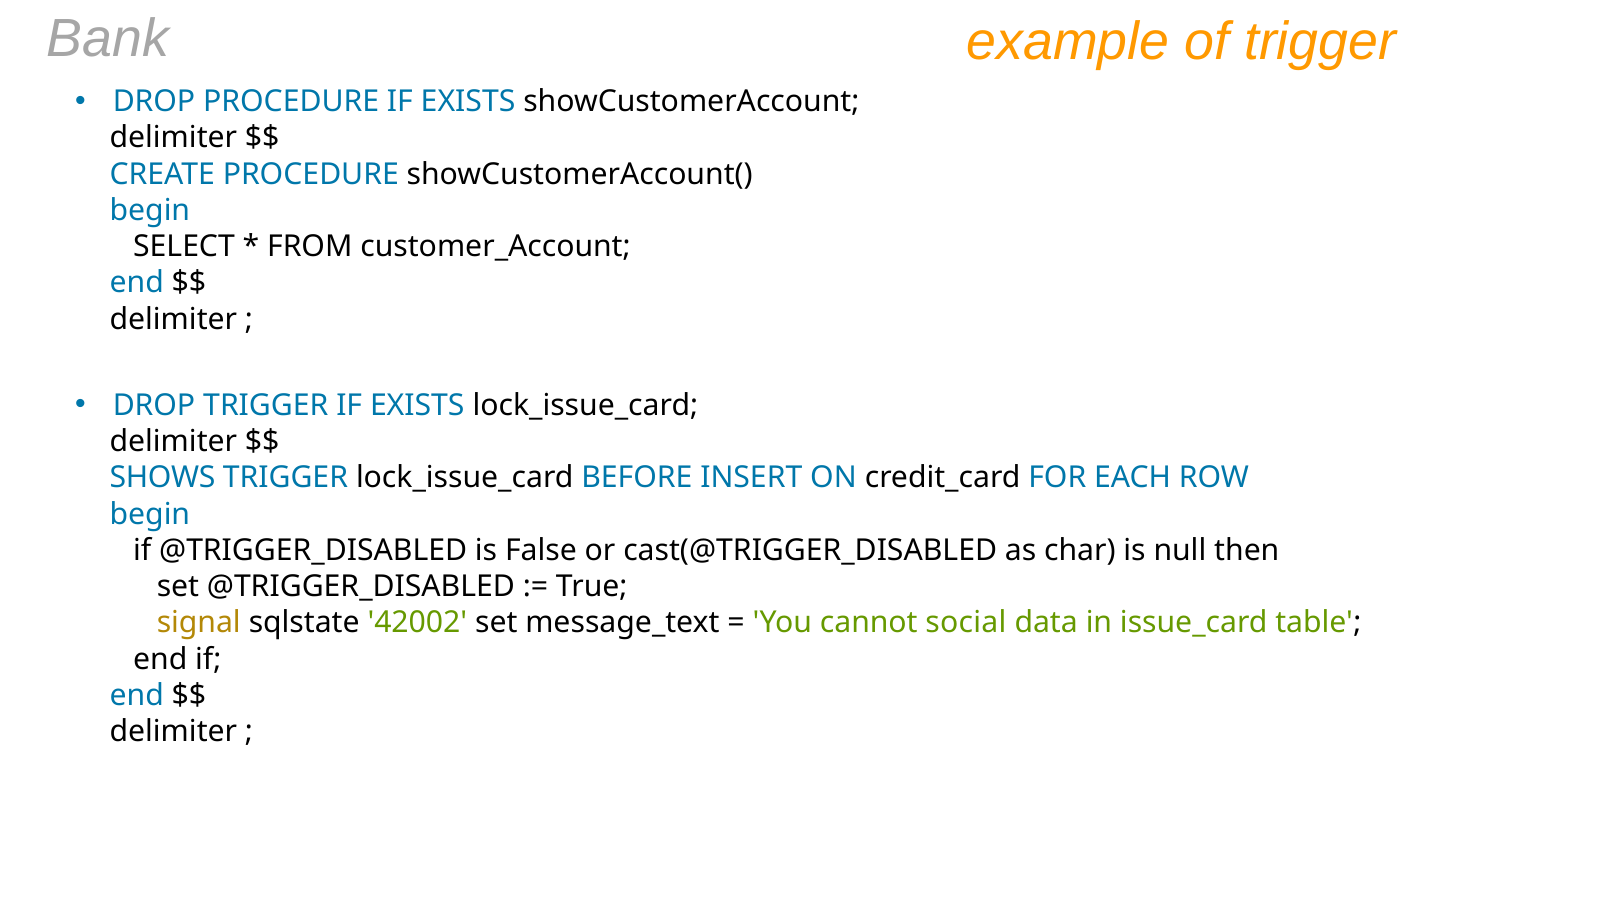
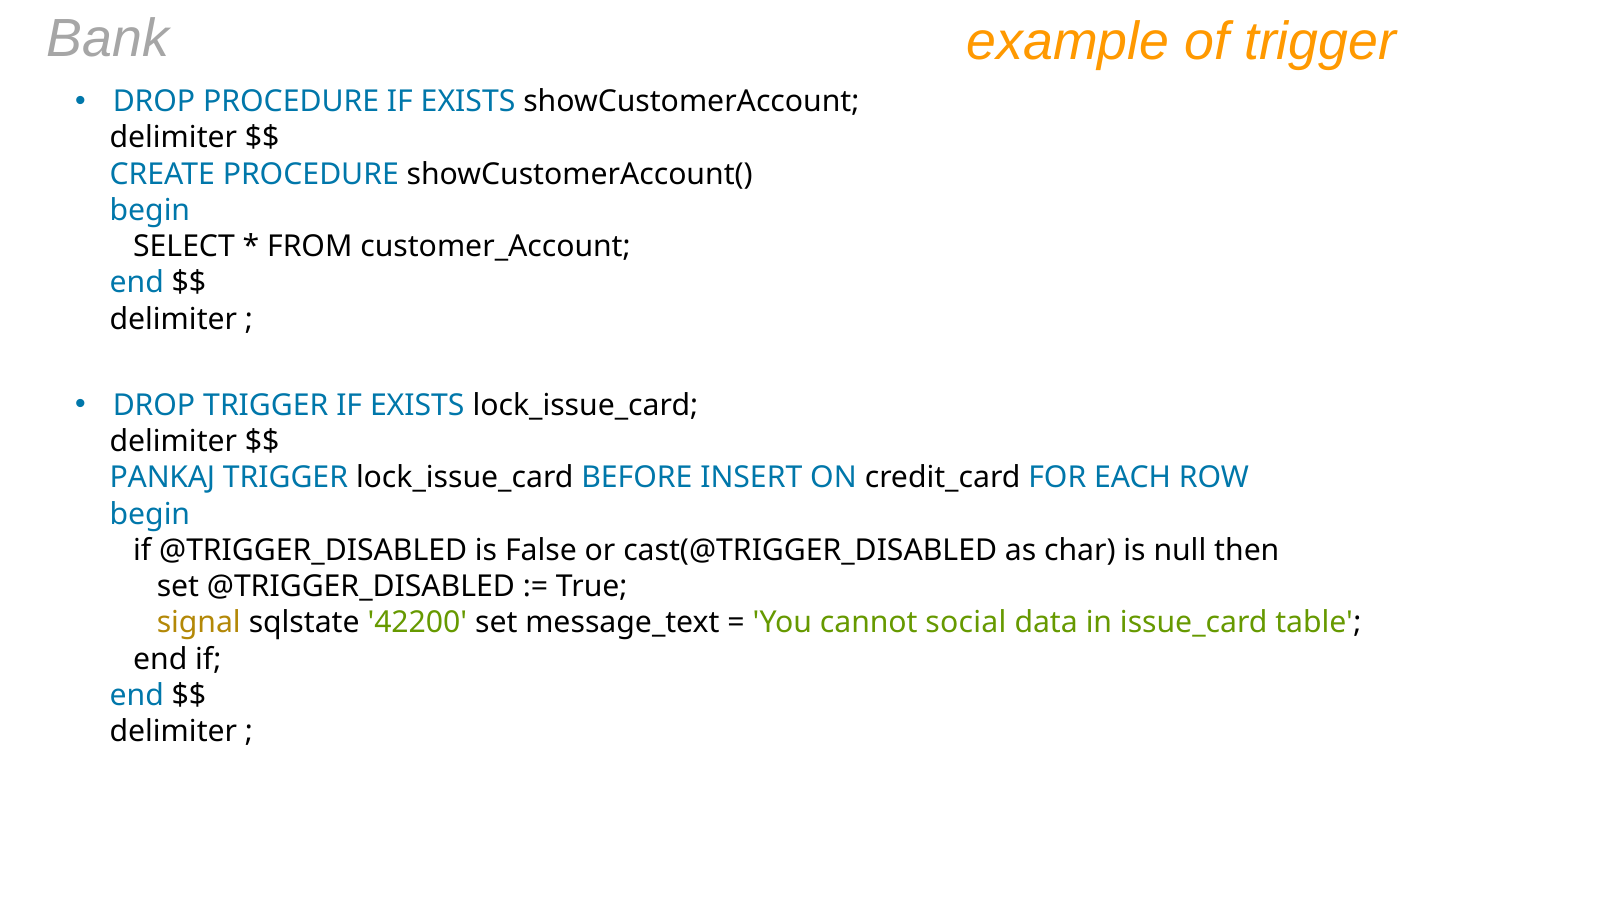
SHOWS: SHOWS -> PANKAJ
42002: 42002 -> 42200
